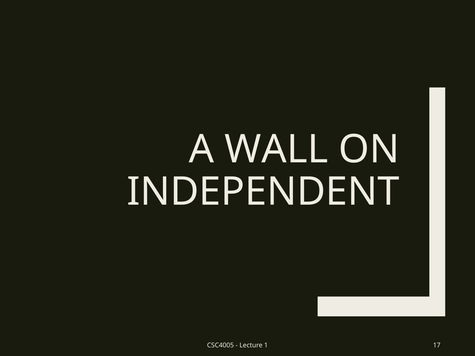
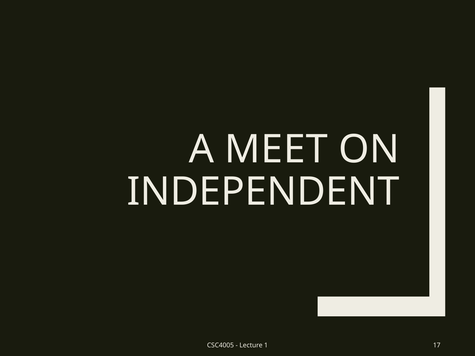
WALL: WALL -> MEET
